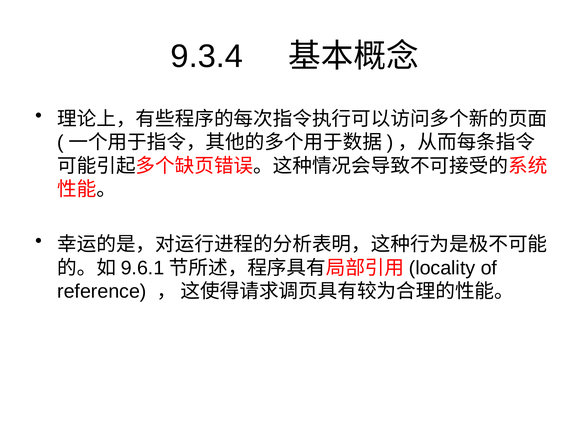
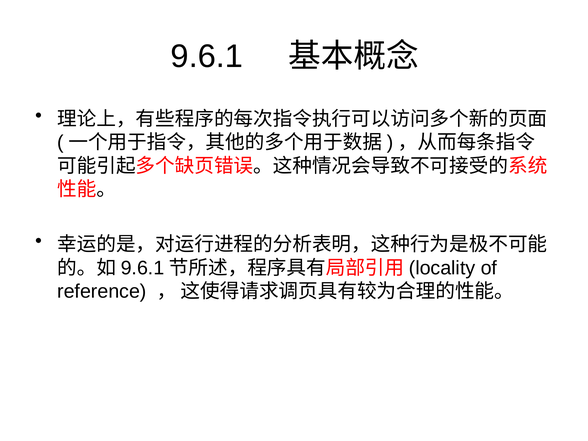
9.3.4: 9.3.4 -> 9.6.1
